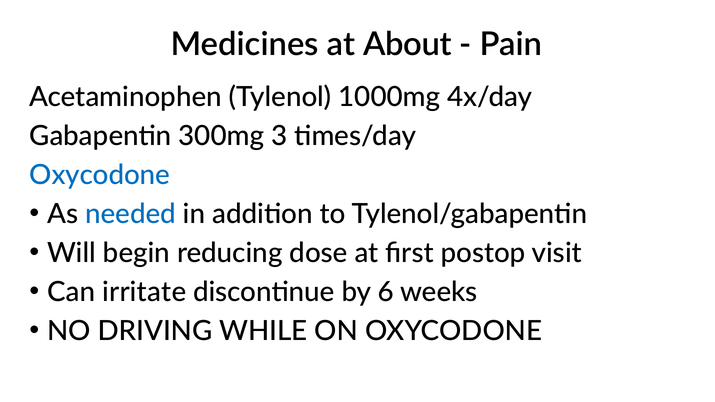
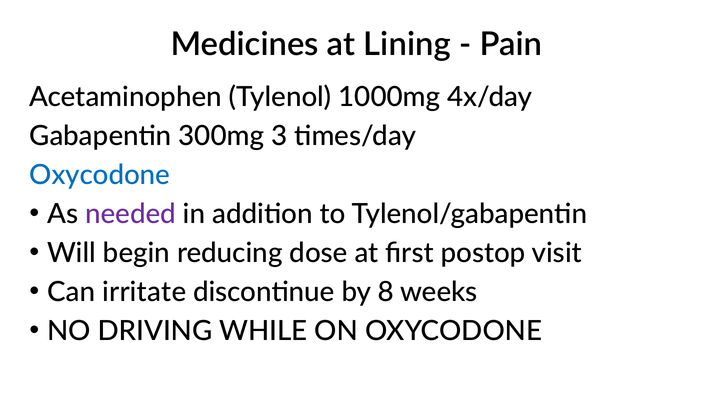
About: About -> Lining
needed colour: blue -> purple
6: 6 -> 8
